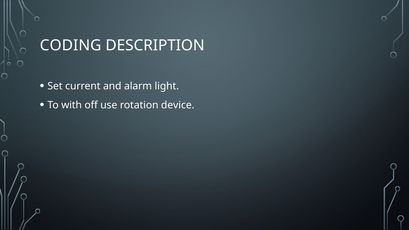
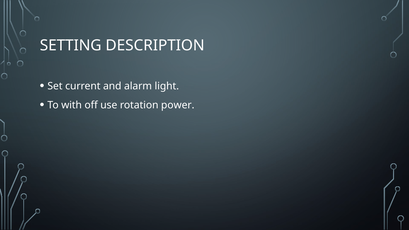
CODING: CODING -> SETTING
device: device -> power
